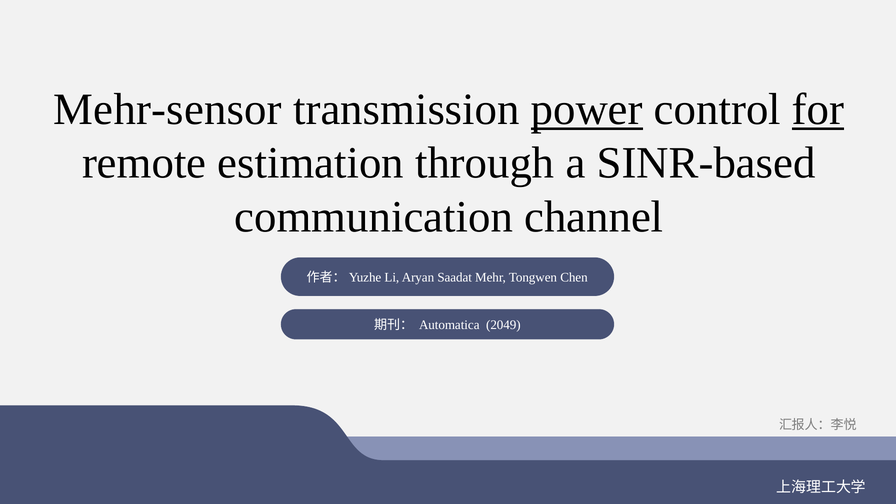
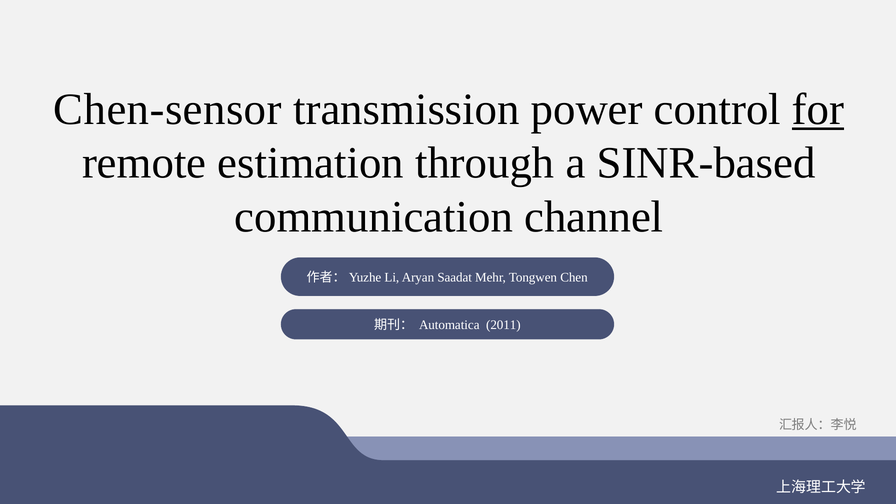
Mehr-sensor: Mehr-sensor -> Chen-sensor
power underline: present -> none
2049: 2049 -> 2011
